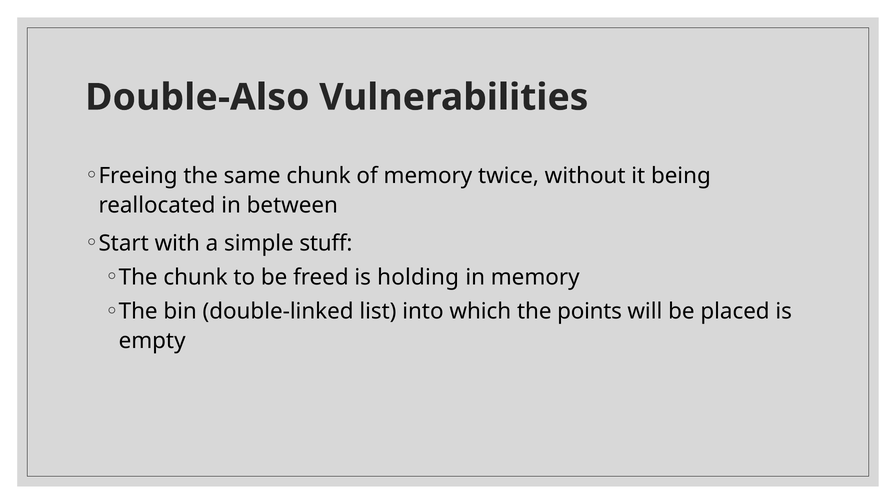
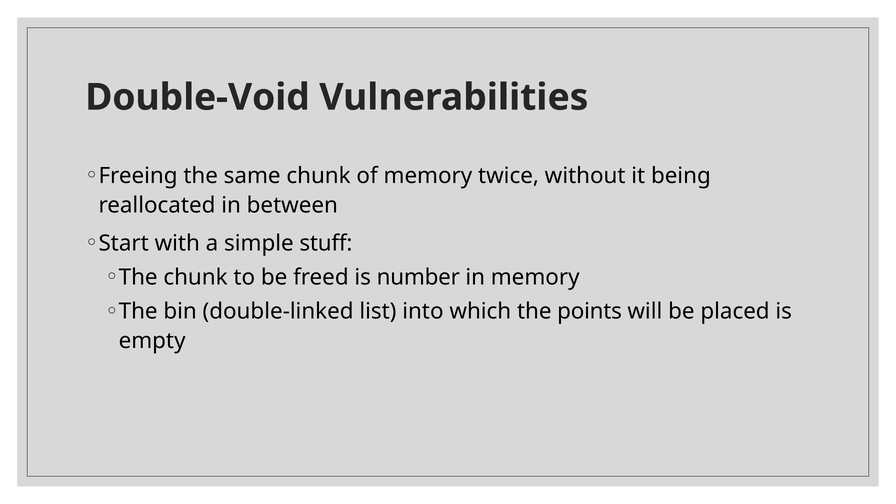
Double-Also: Double-Also -> Double-Void
holding: holding -> number
